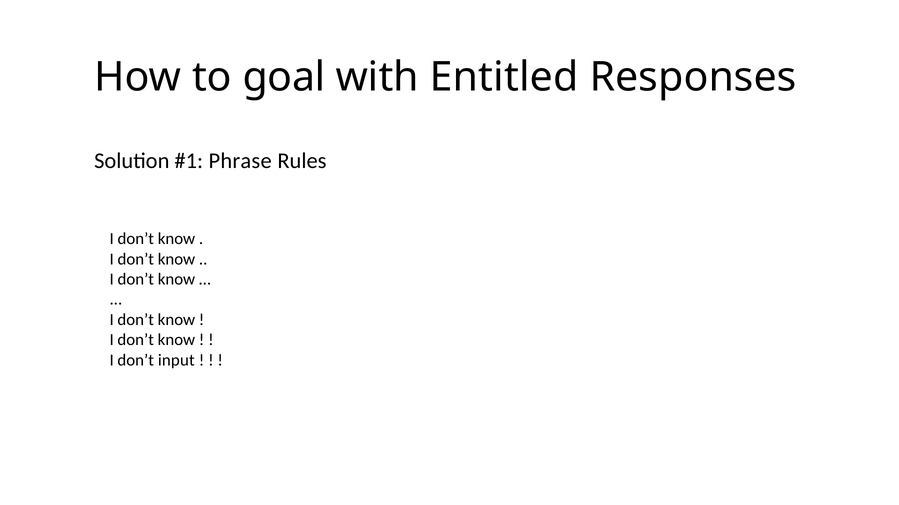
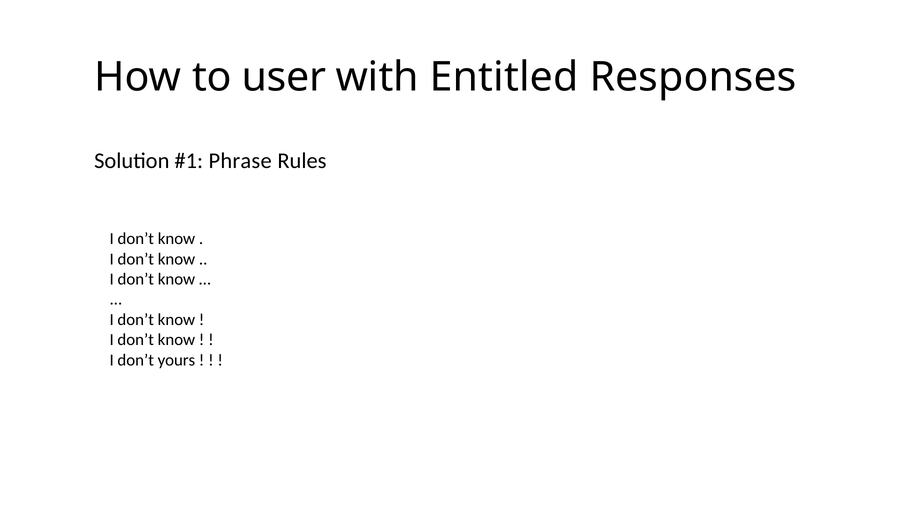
goal: goal -> user
input: input -> yours
